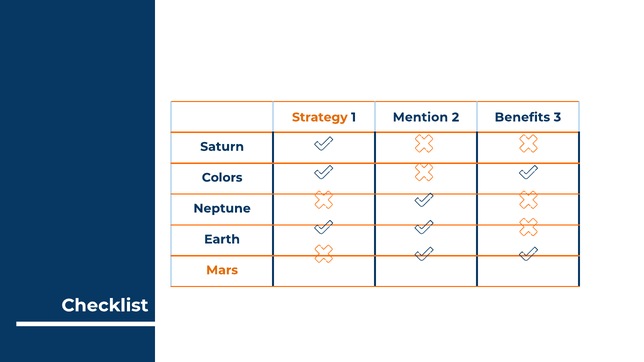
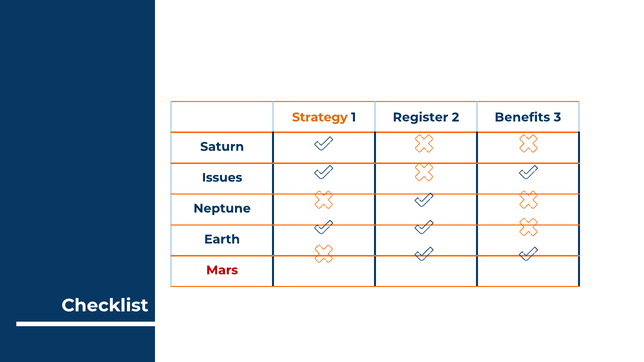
Mention: Mention -> Register
Colors: Colors -> Issues
Mars colour: orange -> red
